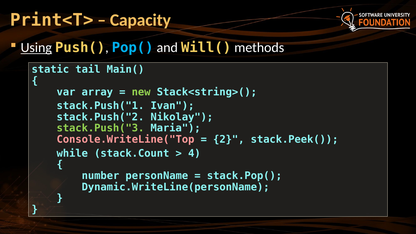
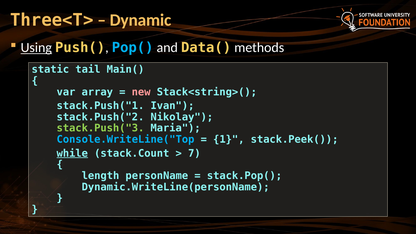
Print<T>: Print<T> -> Three<T>
Capacity: Capacity -> Dynamic
Will(: Will( -> Data(
new colour: light green -> pink
Console.WriteLine("Top colour: pink -> light blue
2: 2 -> 1
while underline: none -> present
4: 4 -> 7
number: number -> length
